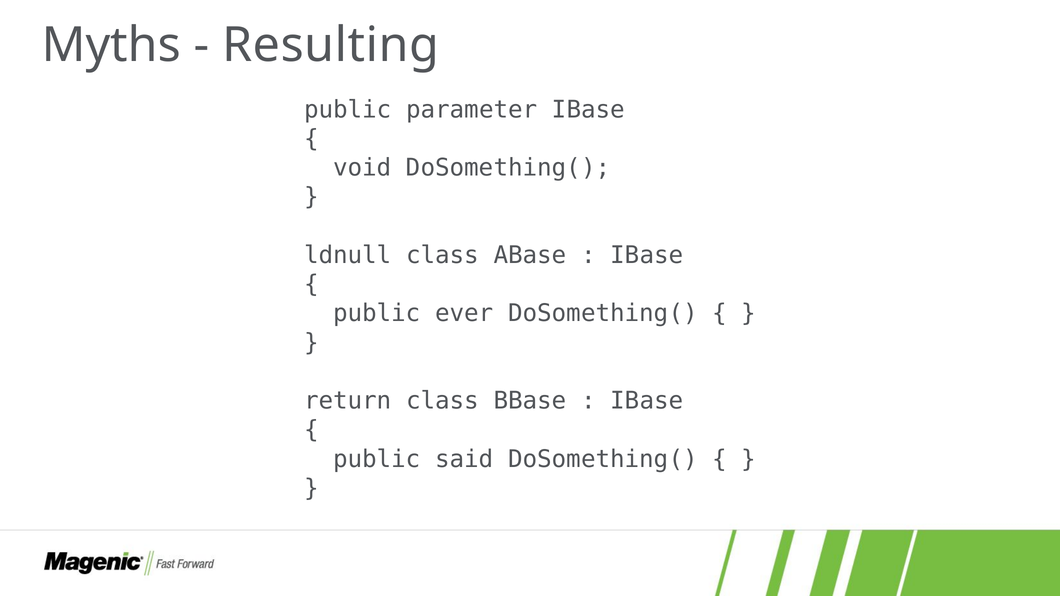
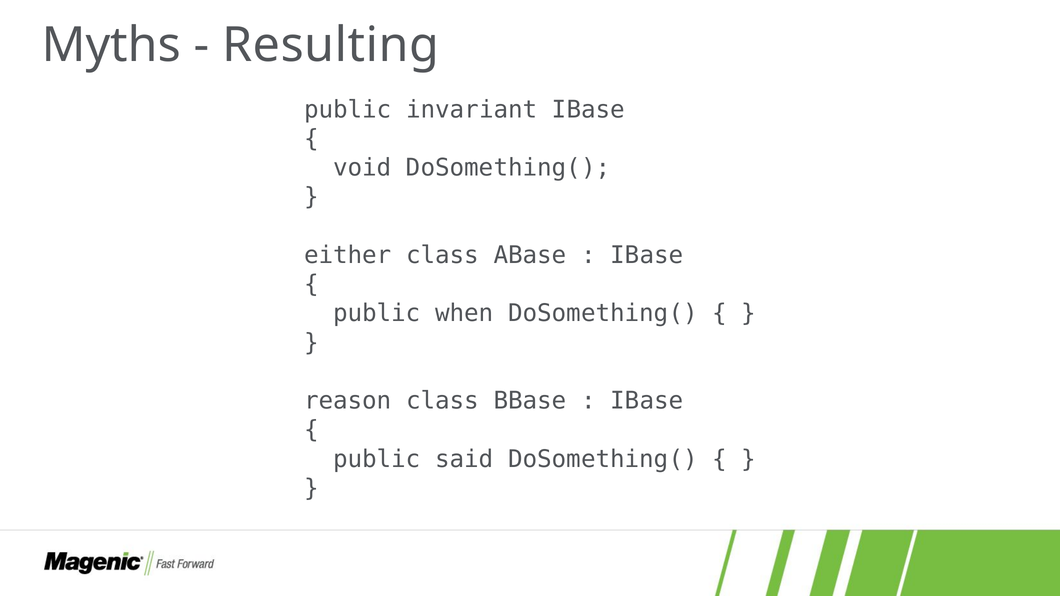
parameter: parameter -> invariant
ldnull: ldnull -> either
ever: ever -> when
return: return -> reason
